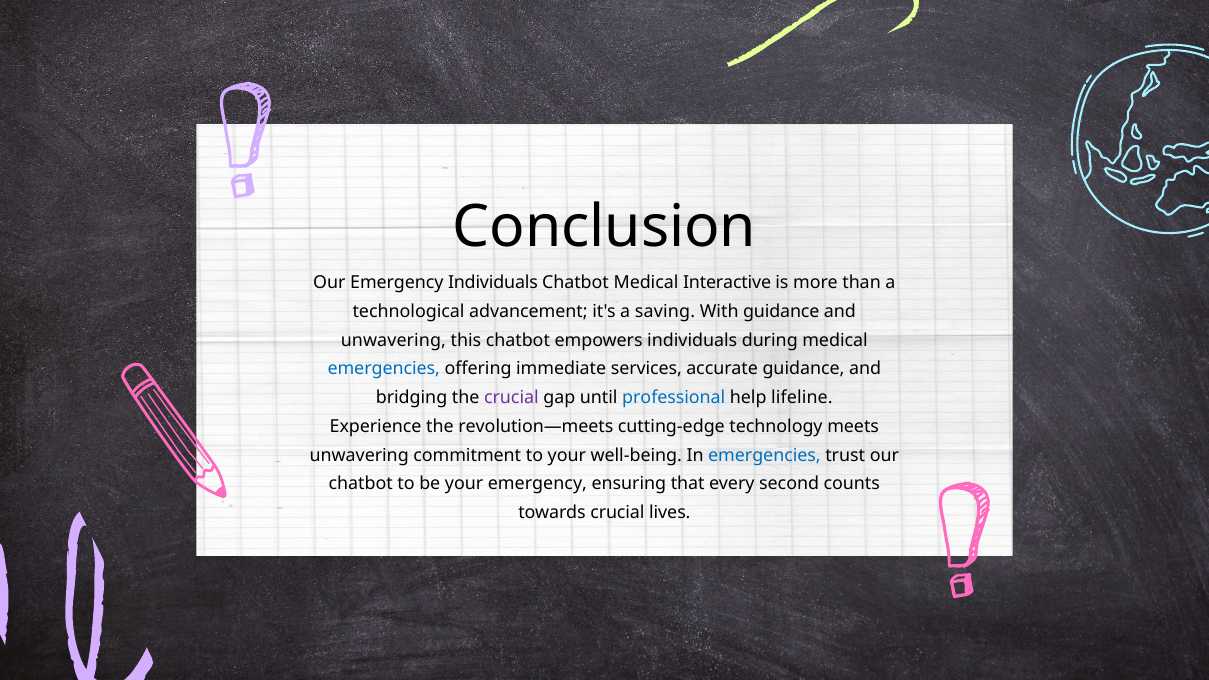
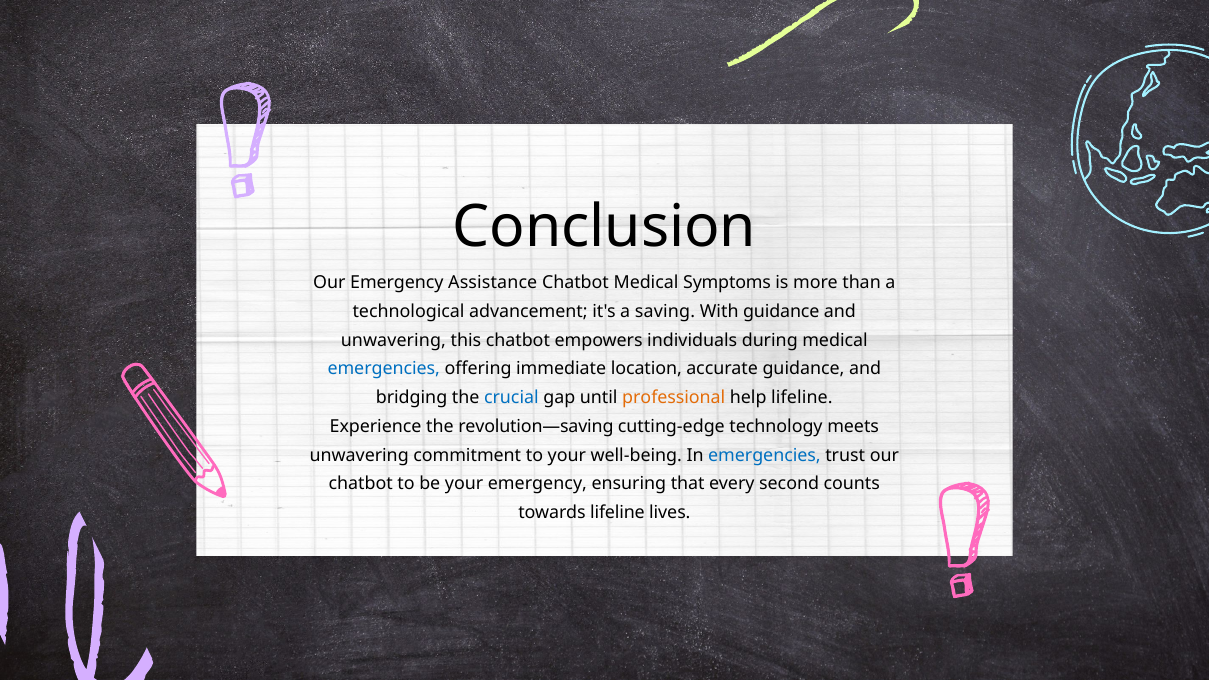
Emergency Individuals: Individuals -> Assistance
Interactive: Interactive -> Symptoms
services: services -> location
crucial at (511, 398) colour: purple -> blue
professional colour: blue -> orange
revolution—meets: revolution—meets -> revolution—saving
towards crucial: crucial -> lifeline
